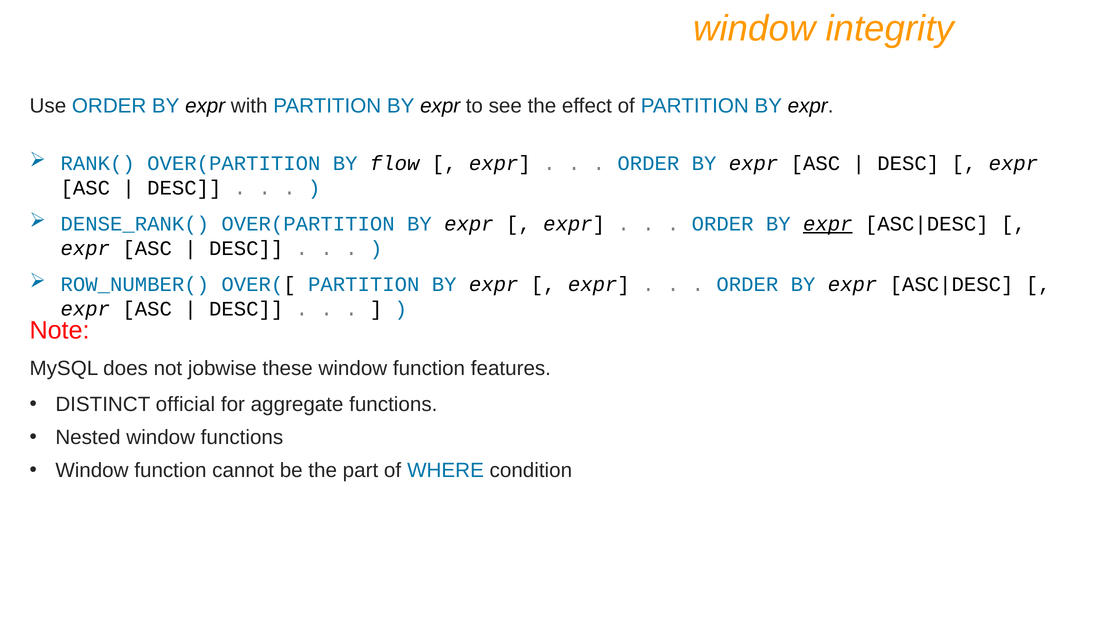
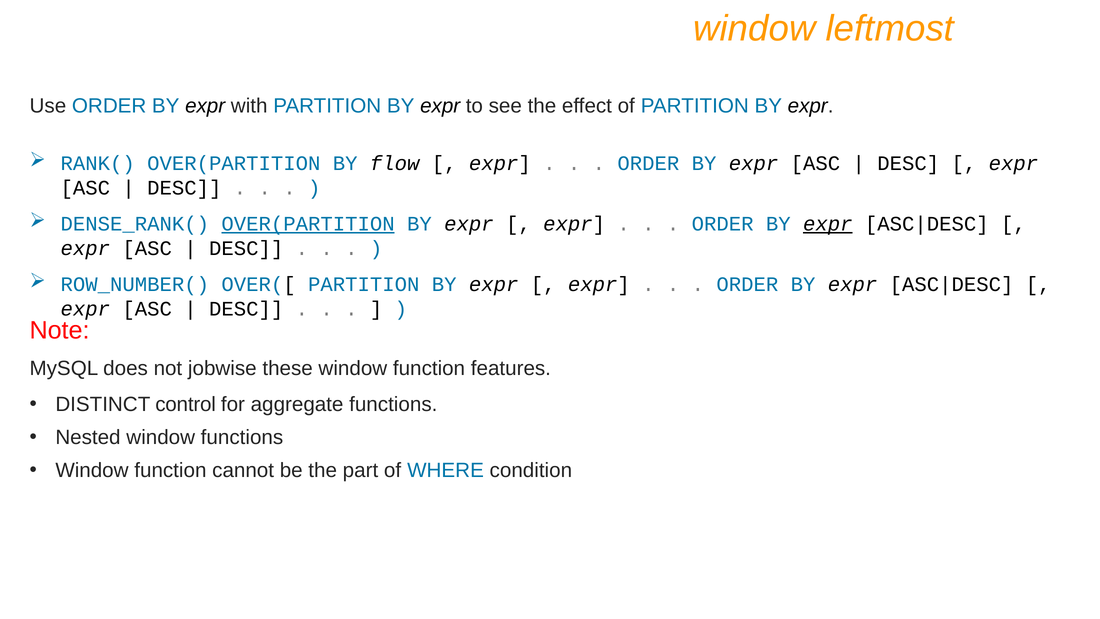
integrity: integrity -> leftmost
OVER(PARTITION at (308, 224) underline: none -> present
official: official -> control
